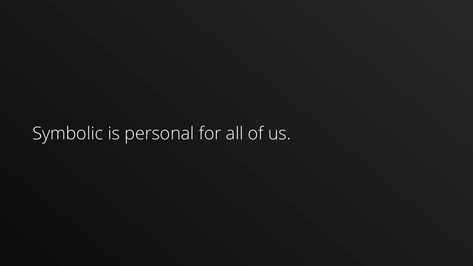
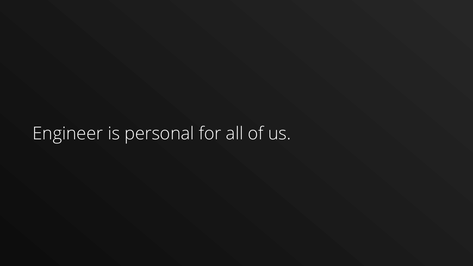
Symbolic: Symbolic -> Engineer
